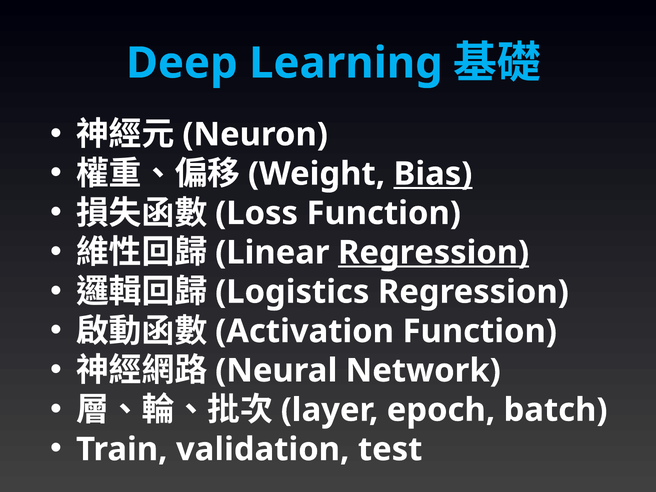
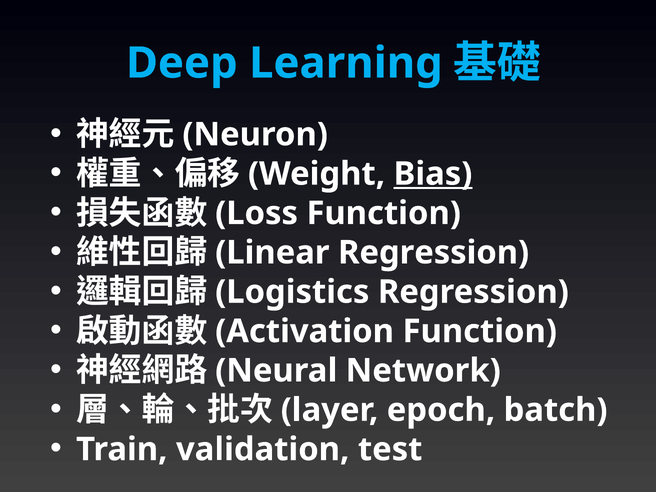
Regression at (434, 253) underline: present -> none
